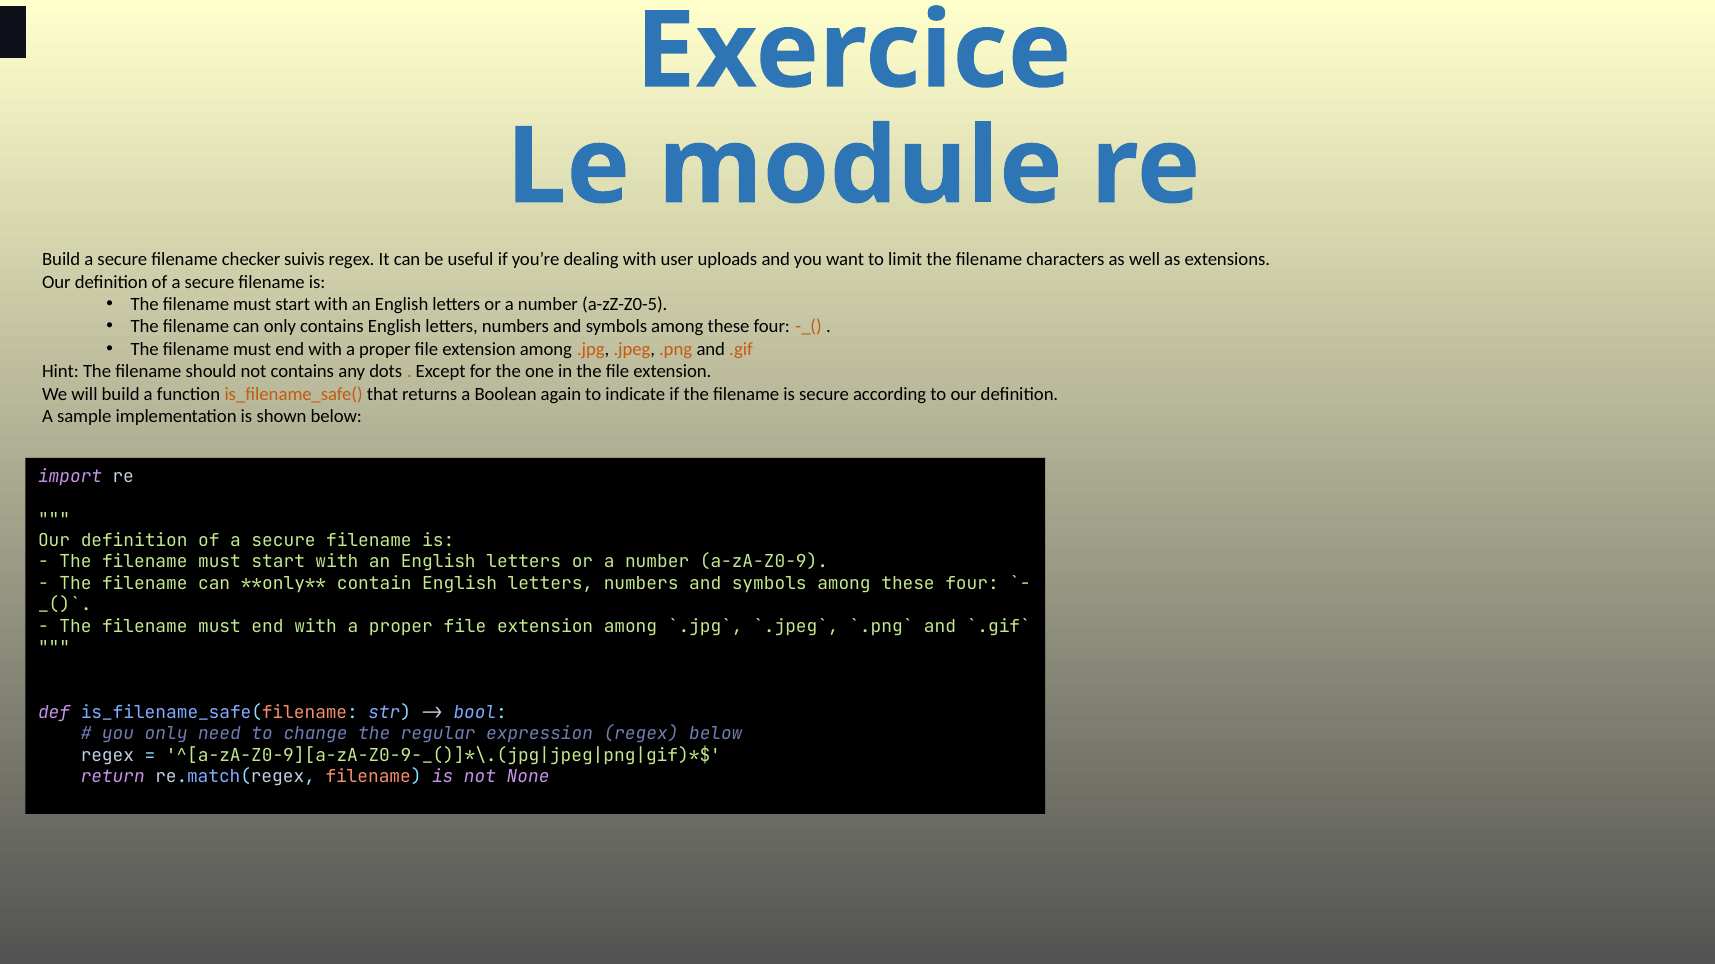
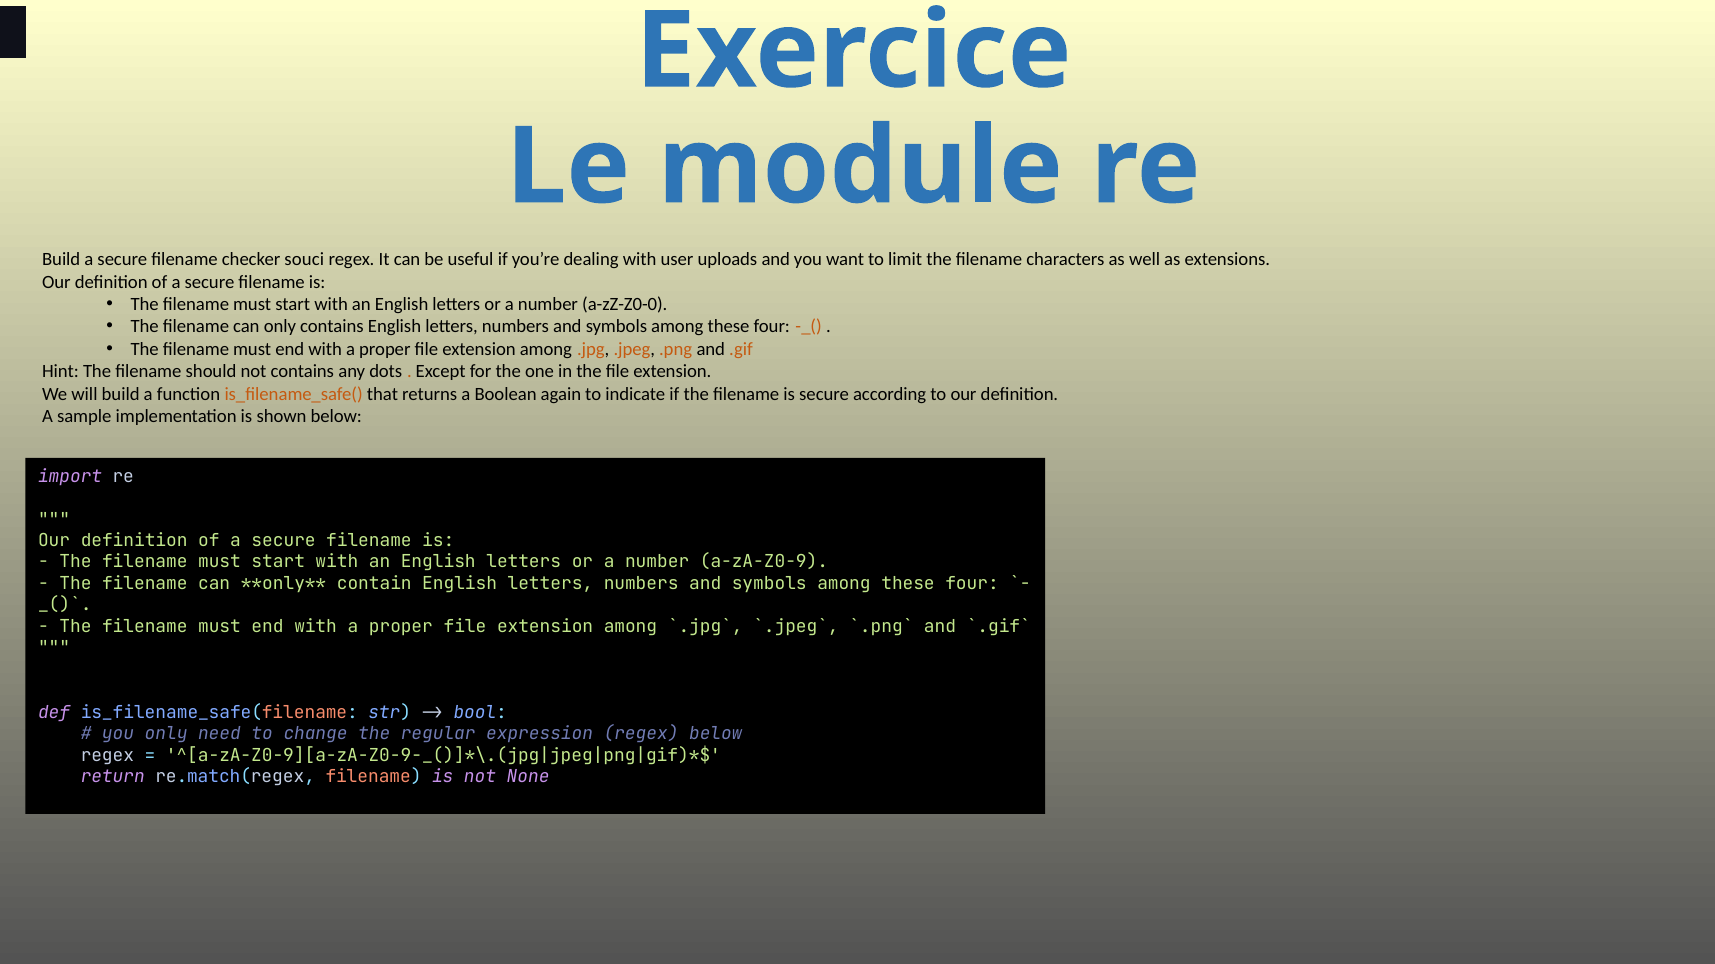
suivis: suivis -> souci
a-zZ-Z0-5: a-zZ-Z0-5 -> a-zZ-Z0-0
